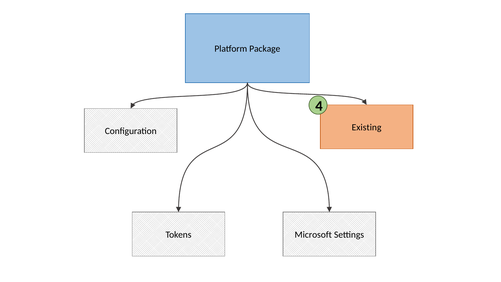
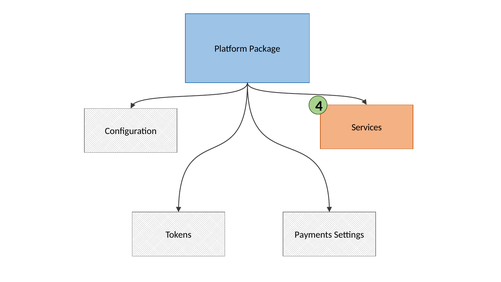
Existing: Existing -> Services
Microsoft: Microsoft -> Payments
